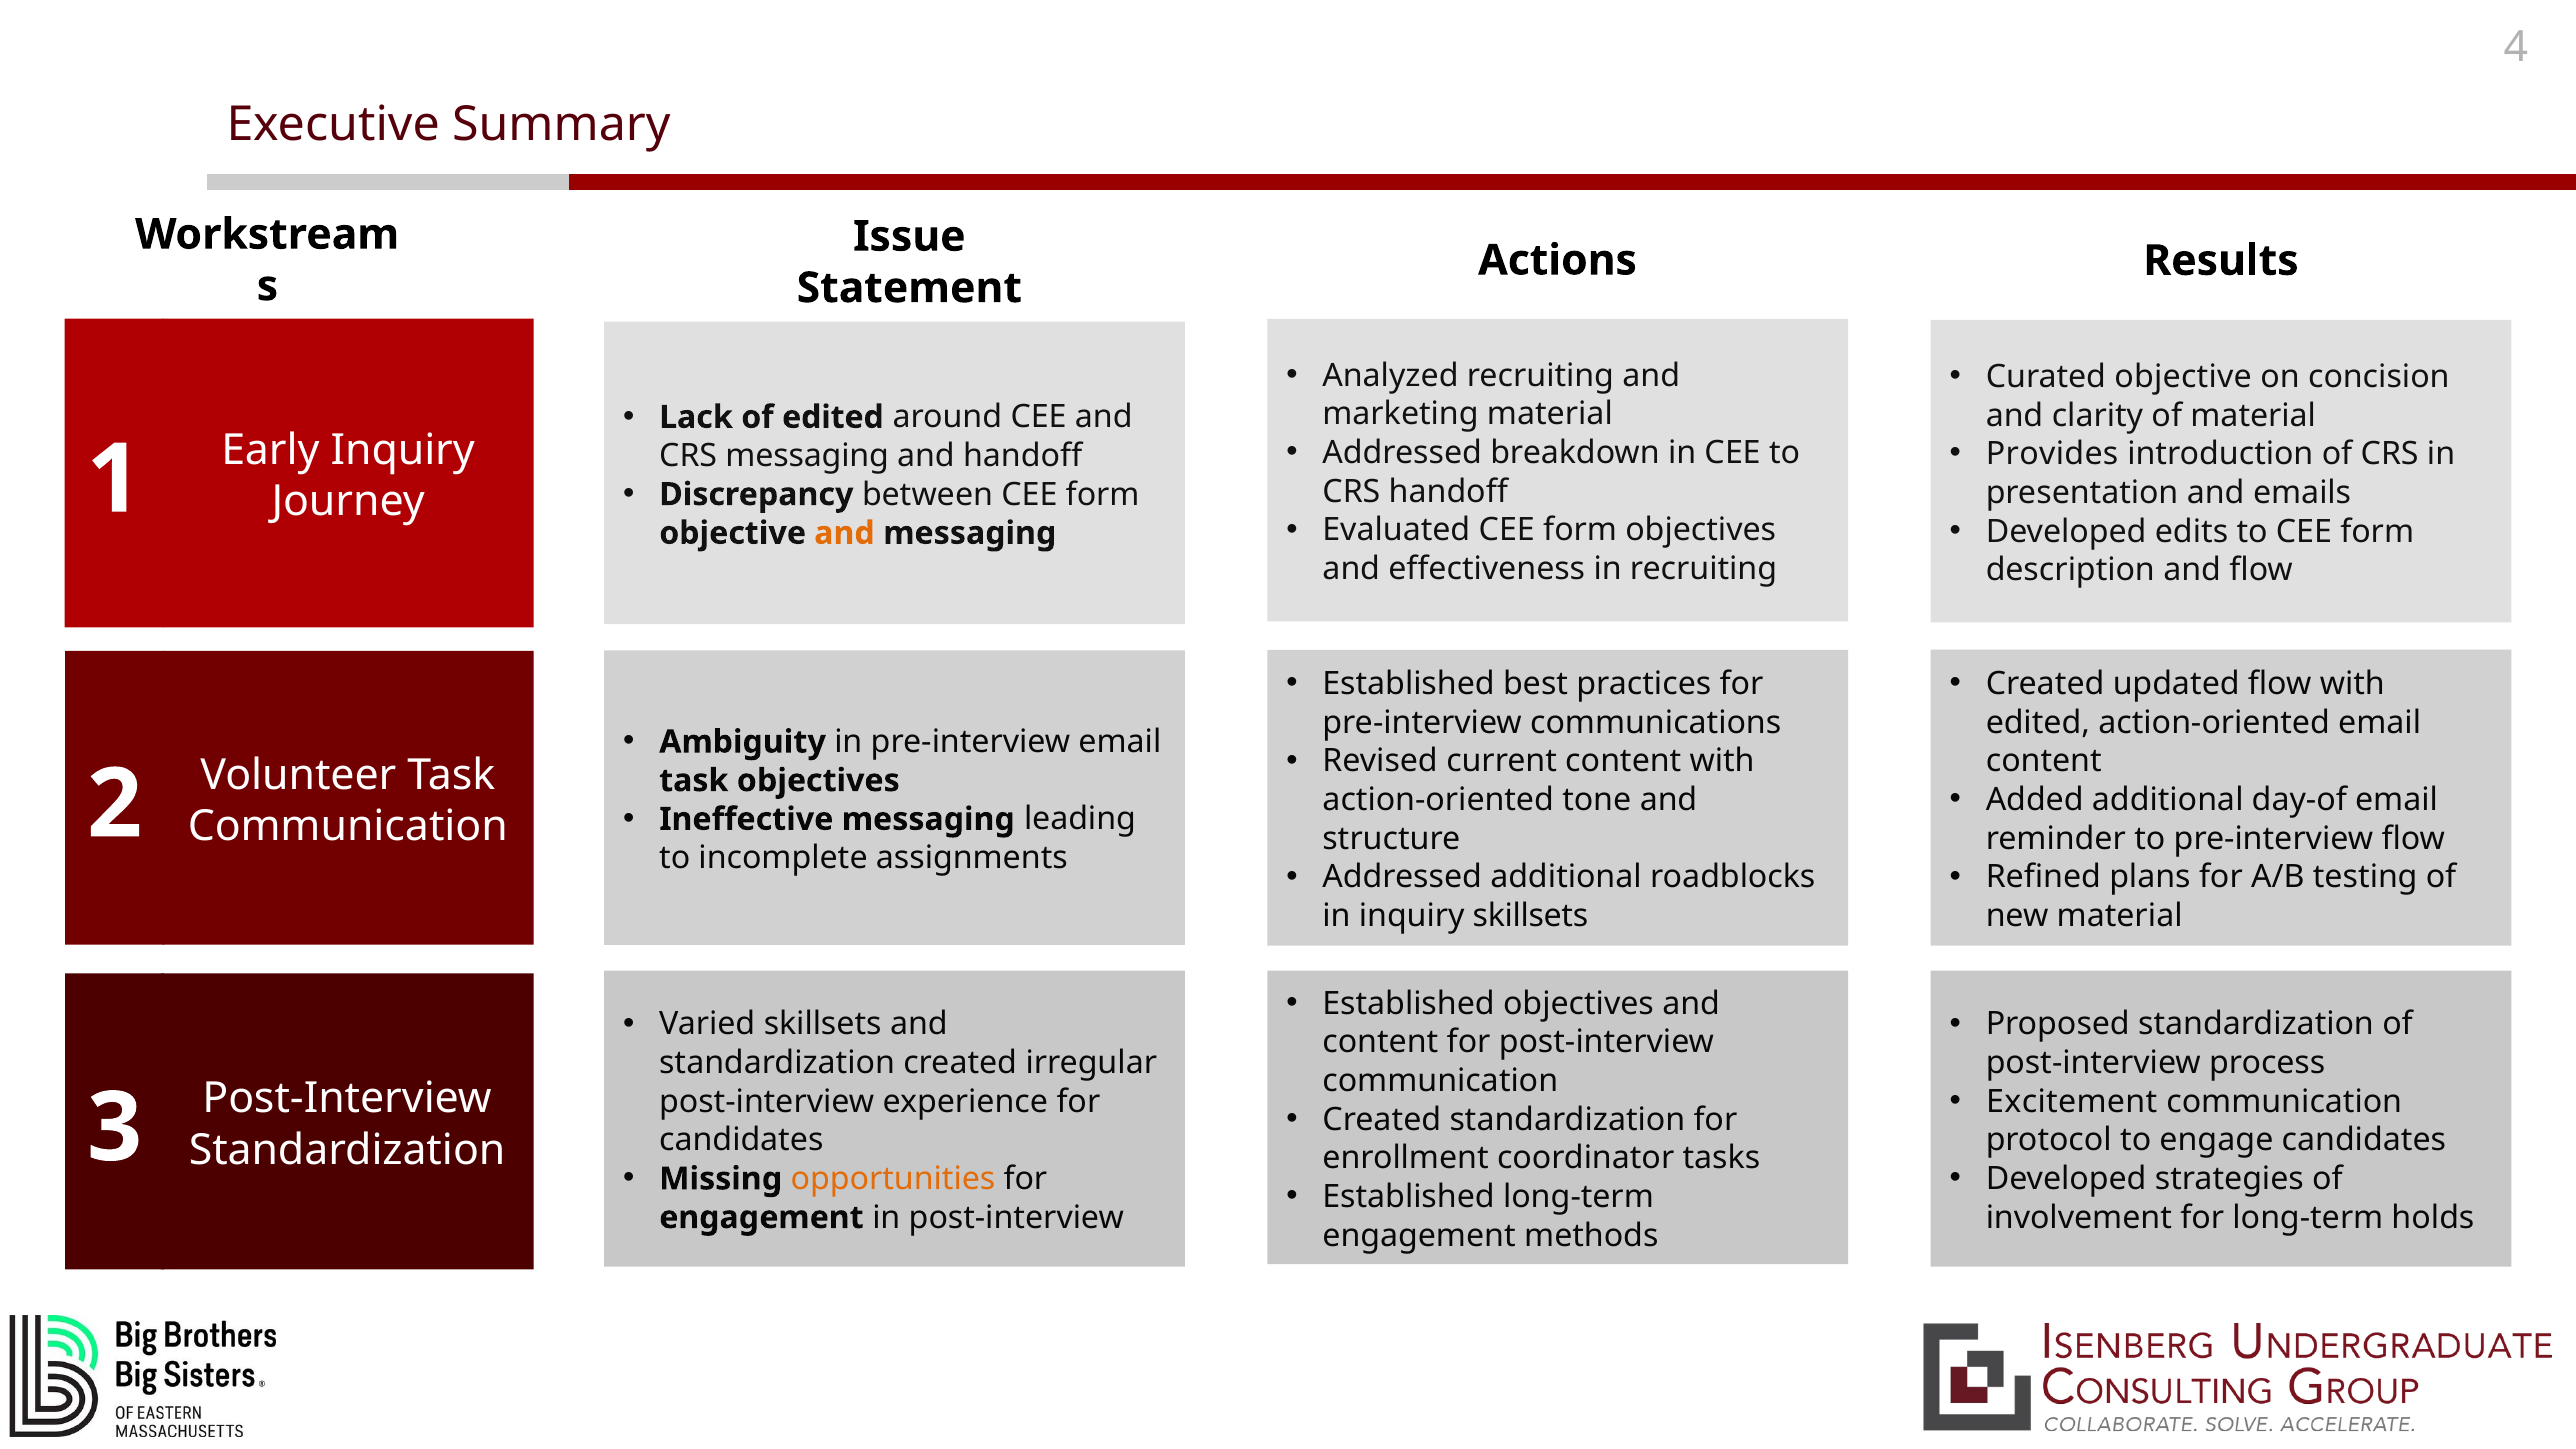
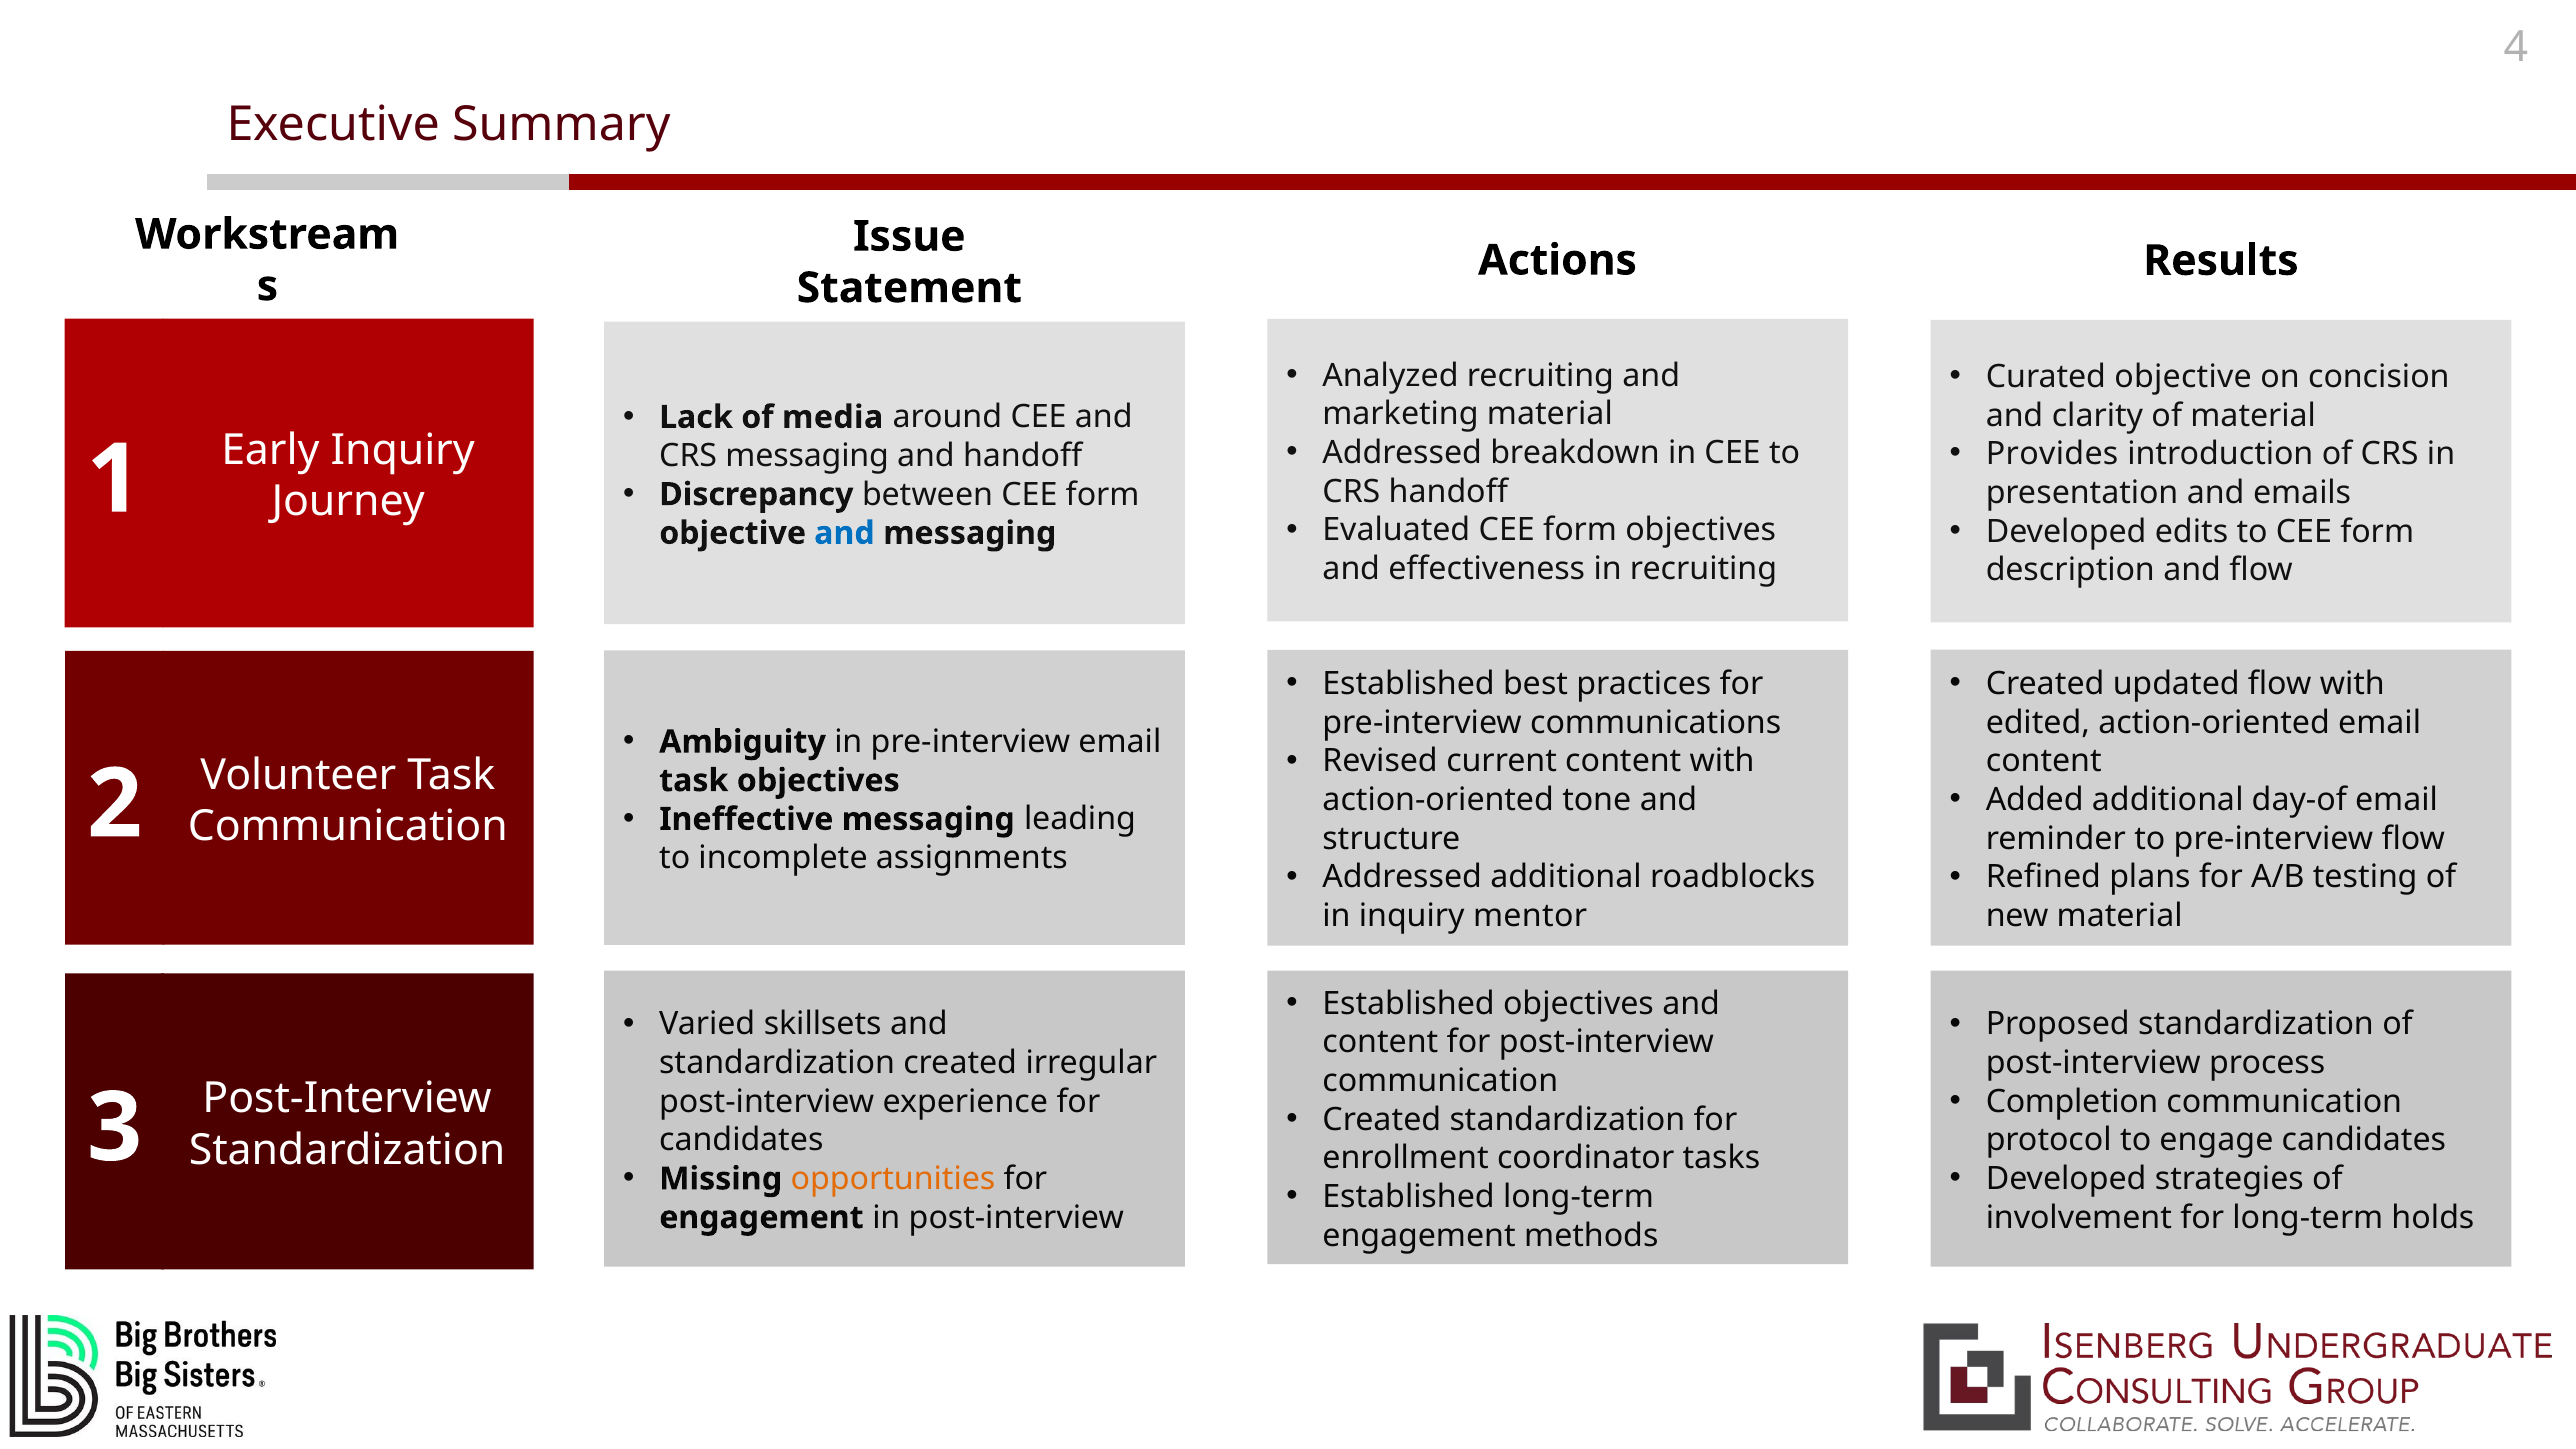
of edited: edited -> media
and at (844, 533) colour: orange -> blue
inquiry skillsets: skillsets -> mentor
Excitement: Excitement -> Completion
